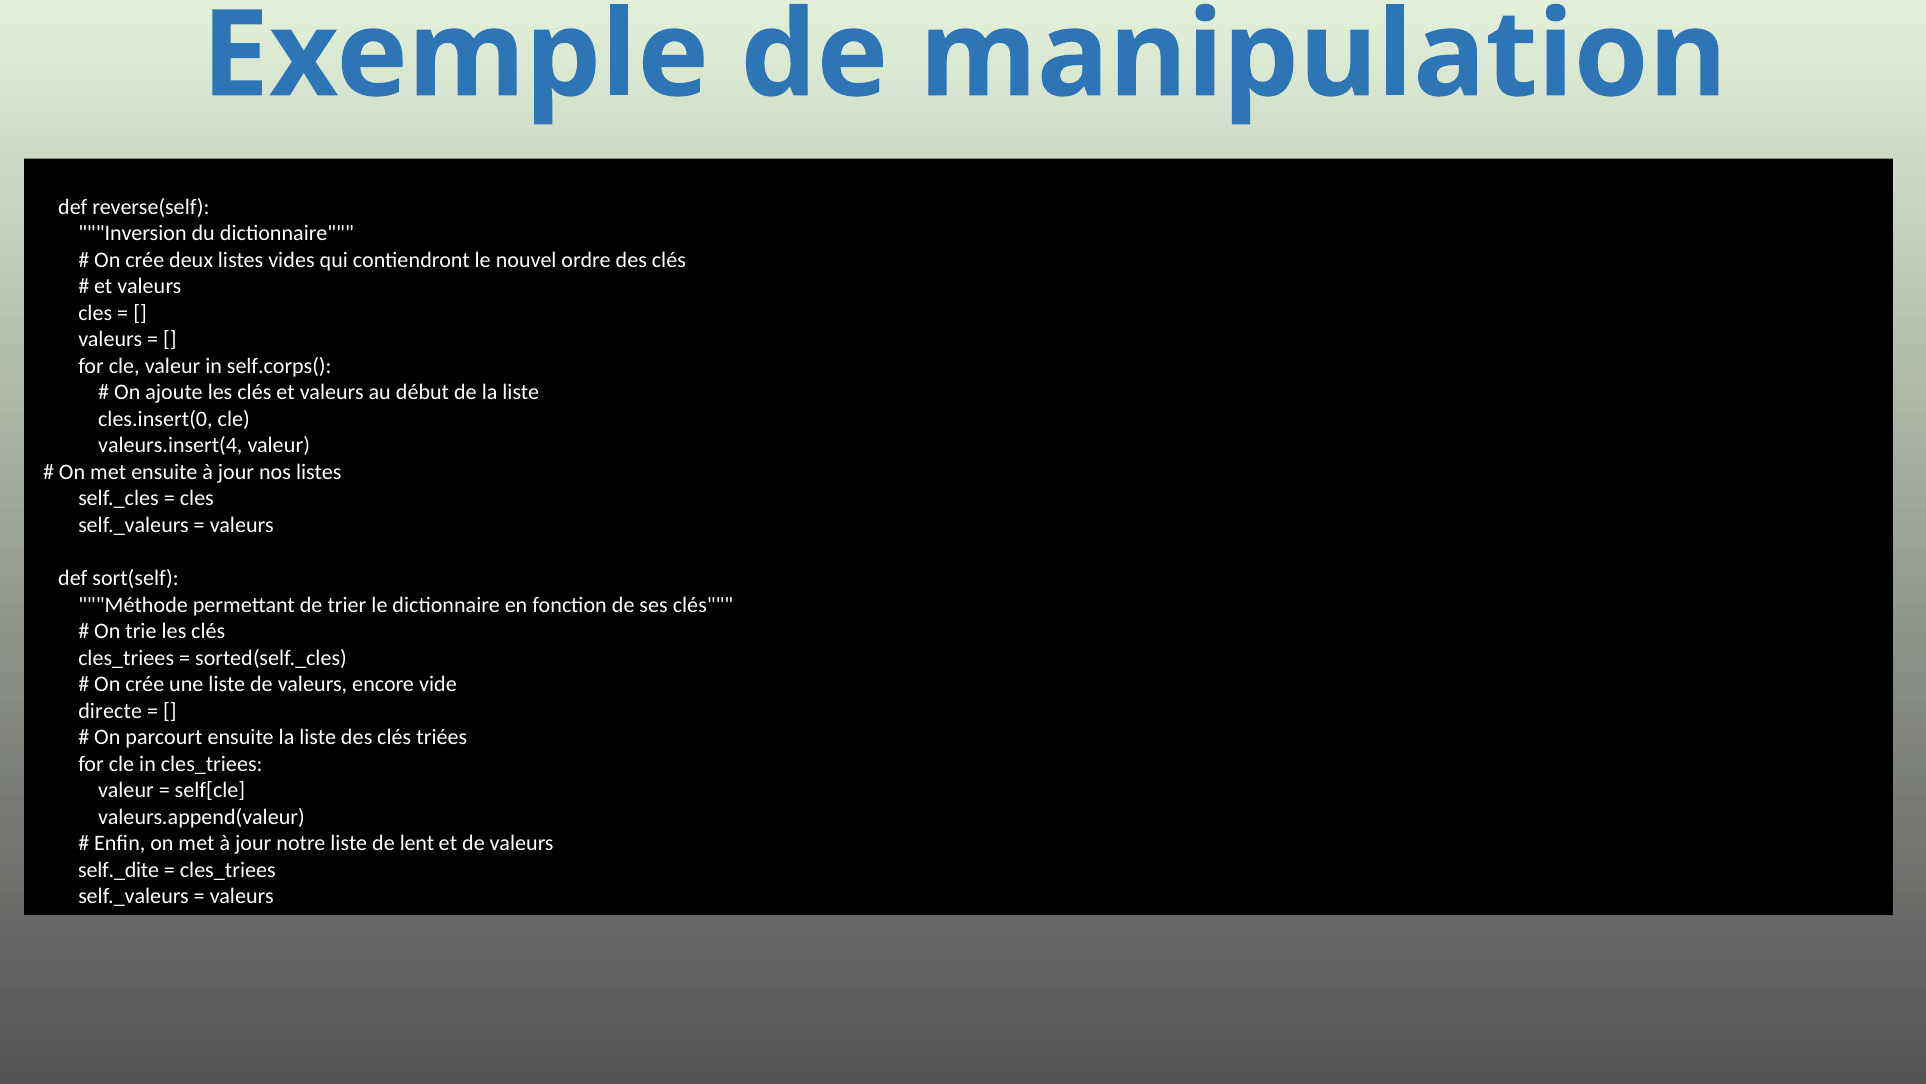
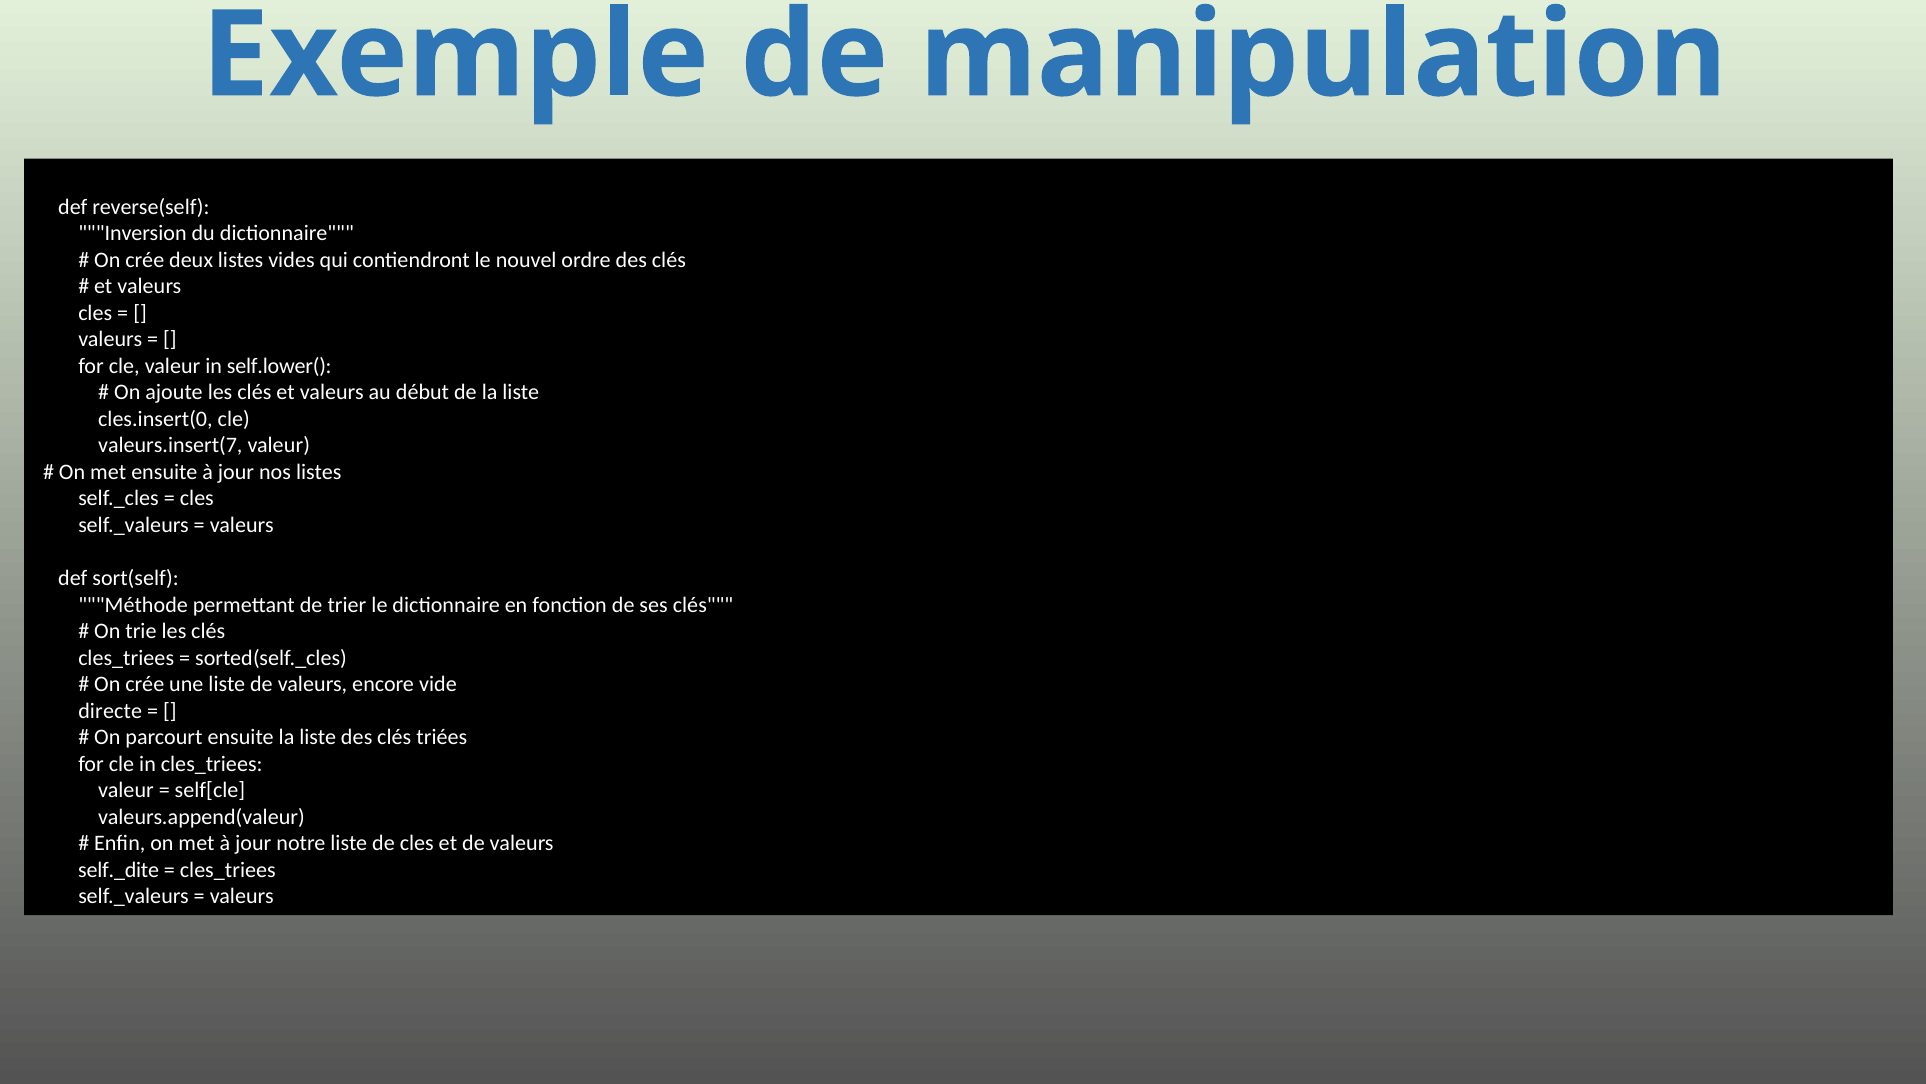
self.corps(: self.corps( -> self.lower(
valeurs.insert(4: valeurs.insert(4 -> valeurs.insert(7
de lent: lent -> cles
